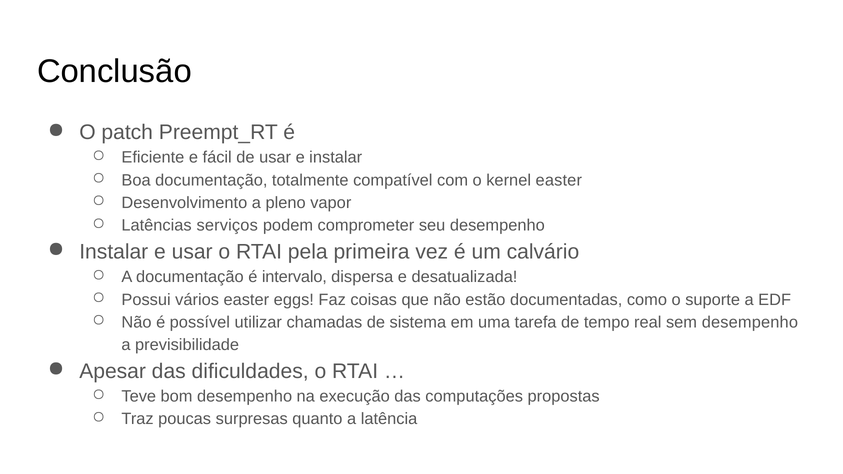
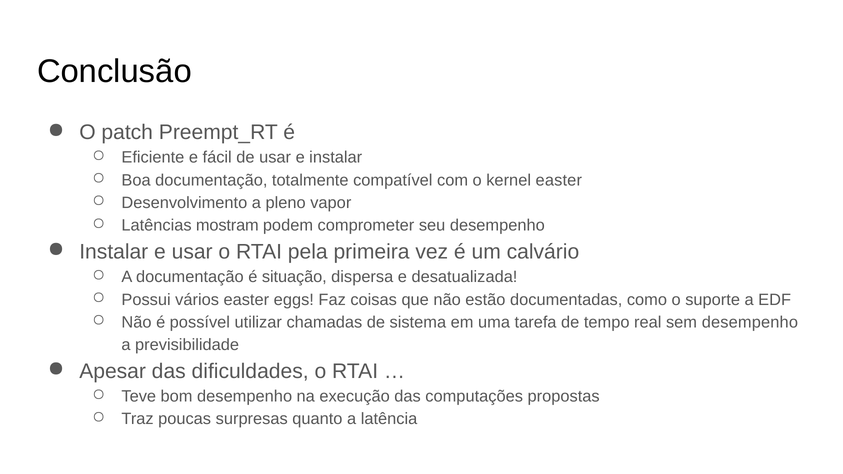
serviços: serviços -> mostram
intervalo: intervalo -> situação
